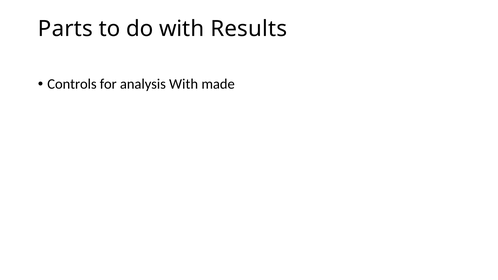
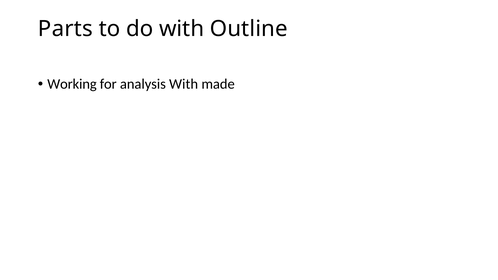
Results: Results -> Outline
Controls: Controls -> Working
